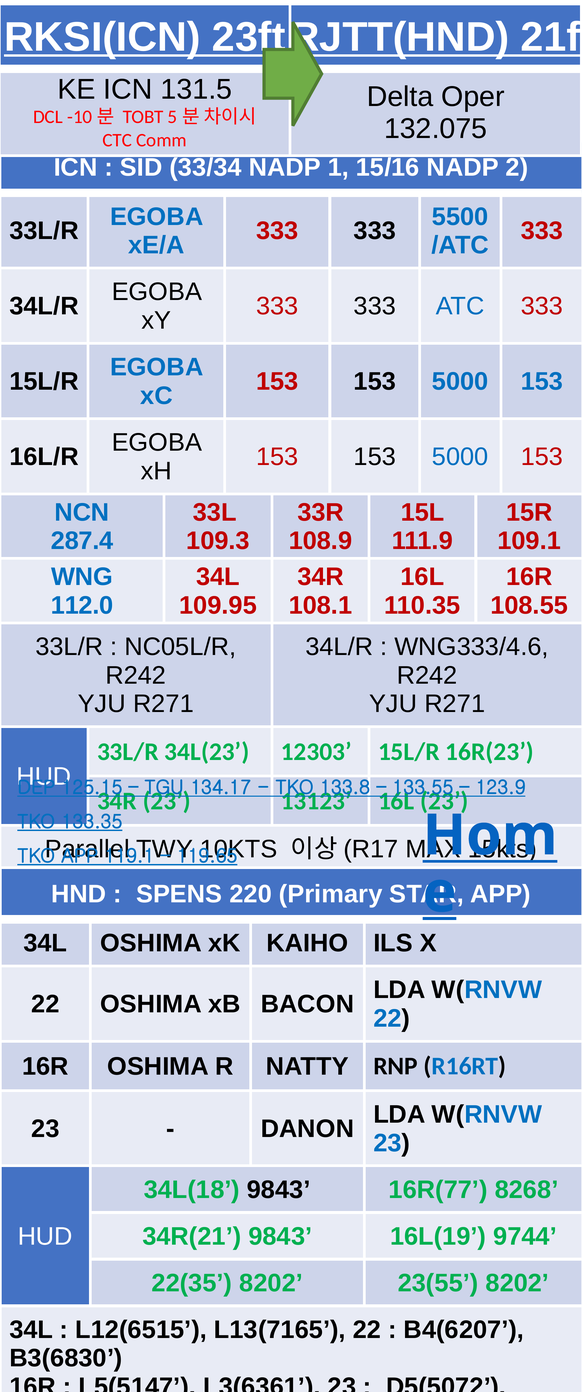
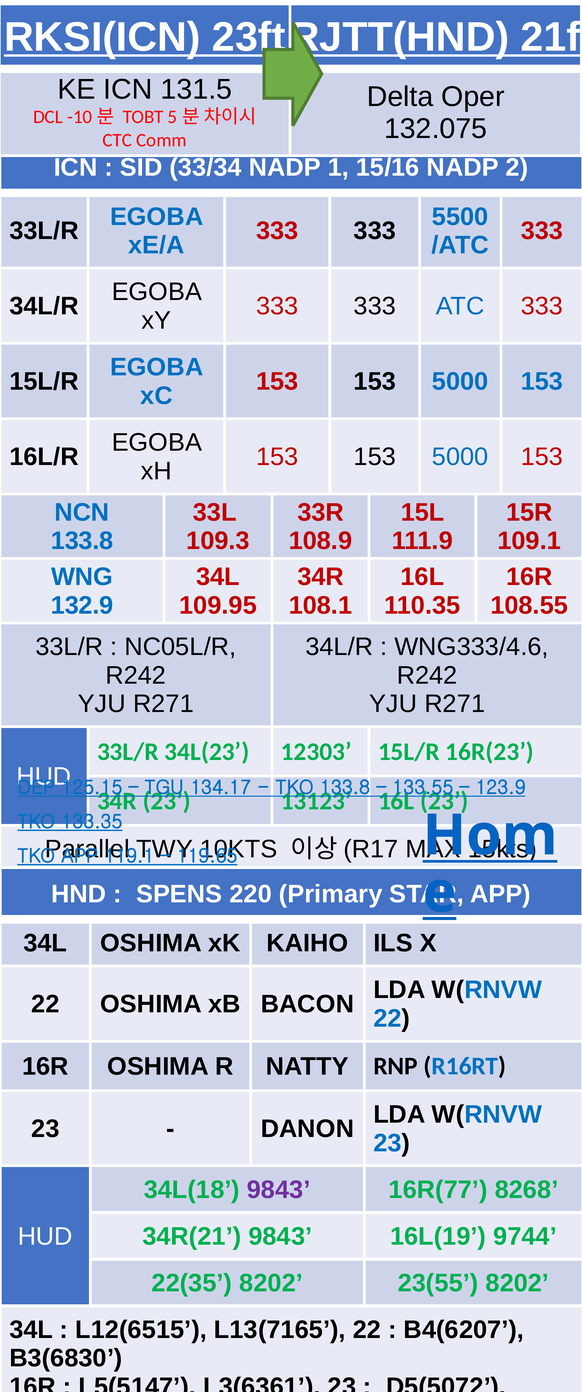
287.4 at (82, 541): 287.4 -> 133.8
112.0: 112.0 -> 132.9
9843 at (279, 1190) colour: black -> purple
